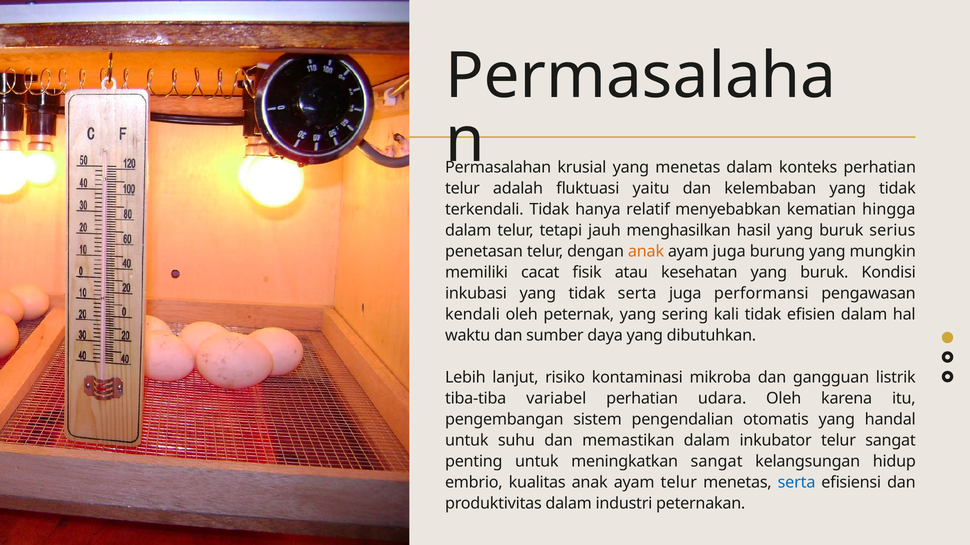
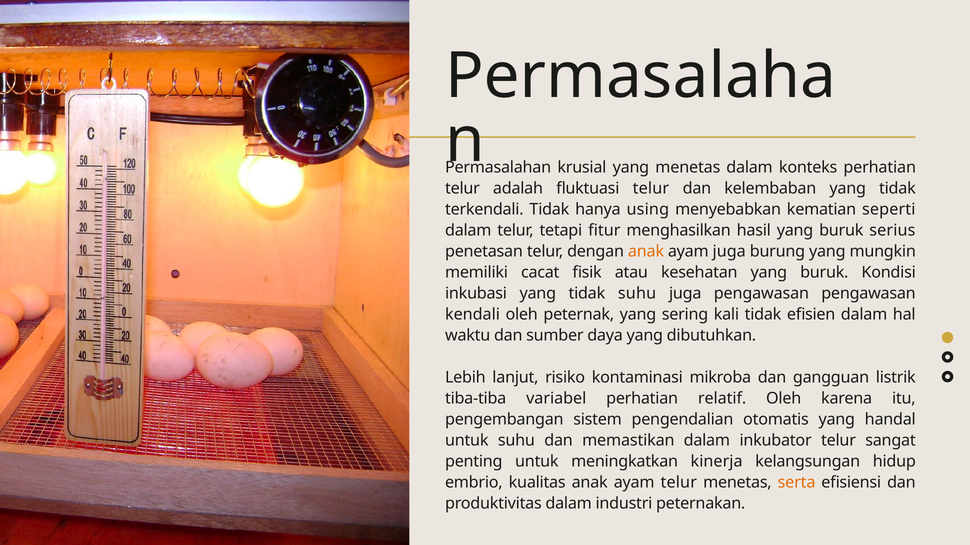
fluktuasi yaitu: yaitu -> telur
relatif: relatif -> using
hingga: hingga -> seperti
jauh: jauh -> fitur
tidak serta: serta -> suhu
juga performansi: performansi -> pengawasan
udara: udara -> relatif
meningkatkan sangat: sangat -> kinerja
serta at (797, 483) colour: blue -> orange
